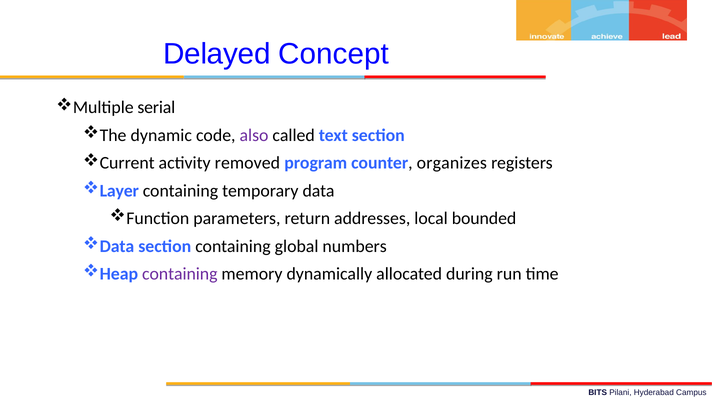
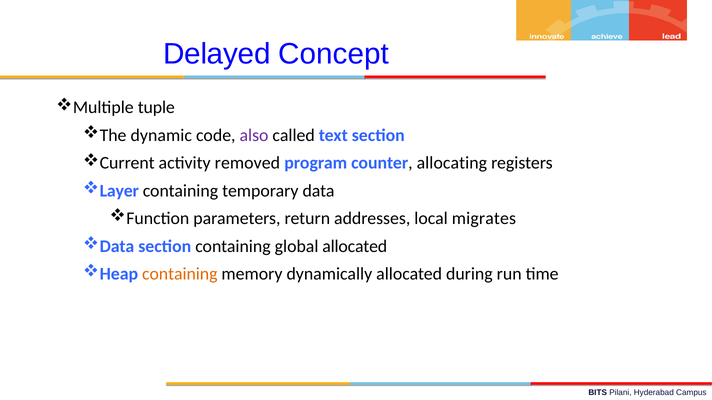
serial: serial -> tuple
organizes: organizes -> allocating
bounded: bounded -> migrates
global numbers: numbers -> allocated
containing at (180, 274) colour: purple -> orange
